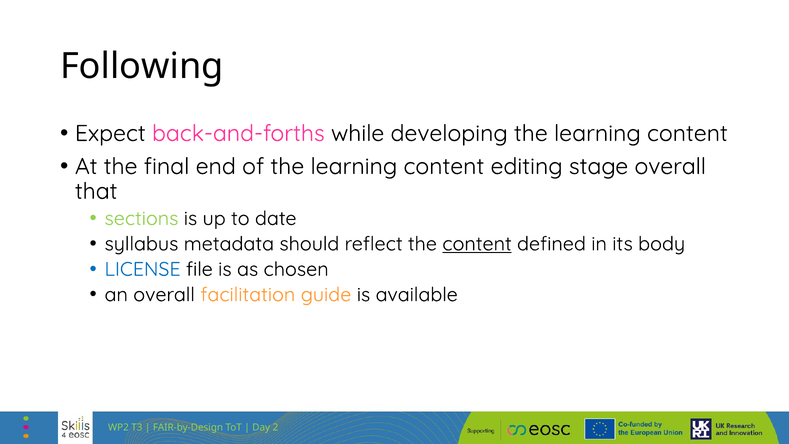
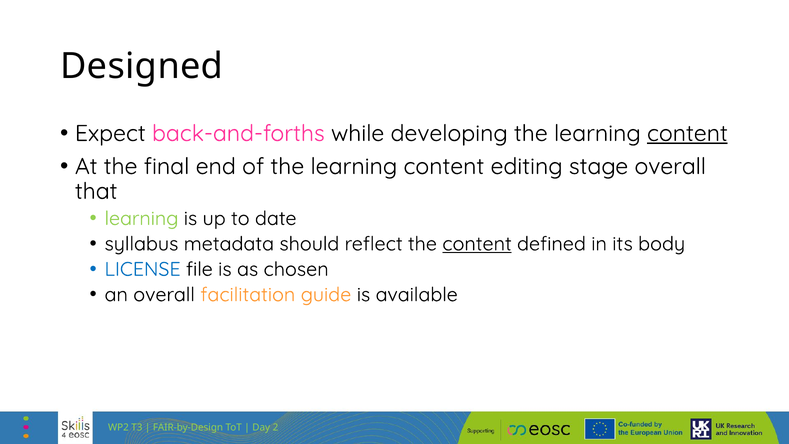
Following: Following -> Designed
content at (687, 133) underline: none -> present
sections at (141, 218): sections -> learning
